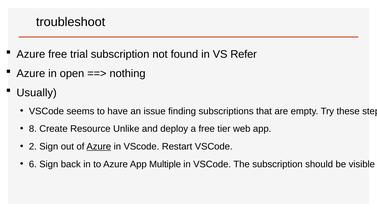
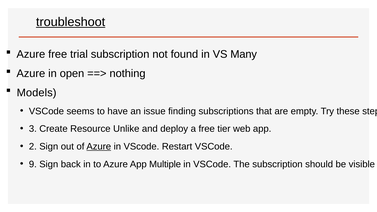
troubleshoot underline: none -> present
Refer: Refer -> Many
Usually: Usually -> Models
8: 8 -> 3
6: 6 -> 9
